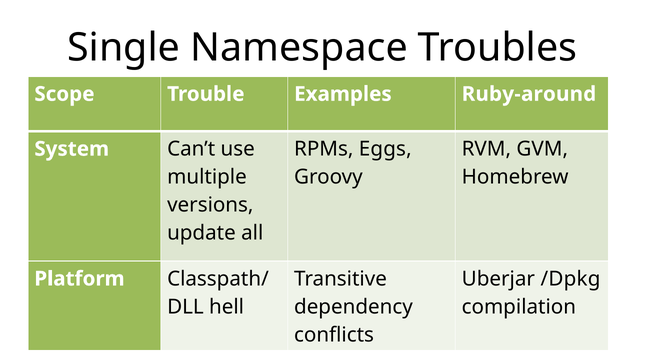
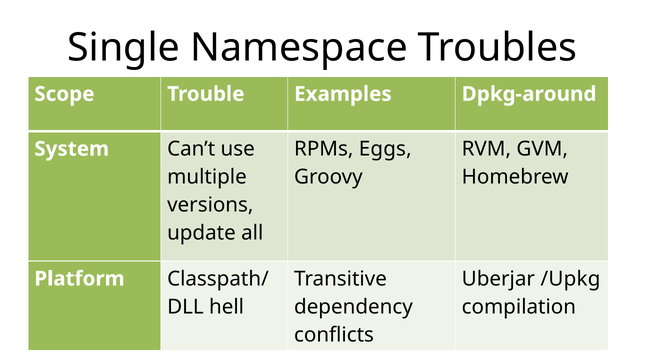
Ruby-around: Ruby-around -> Dpkg-around
/Dpkg: /Dpkg -> /Upkg
